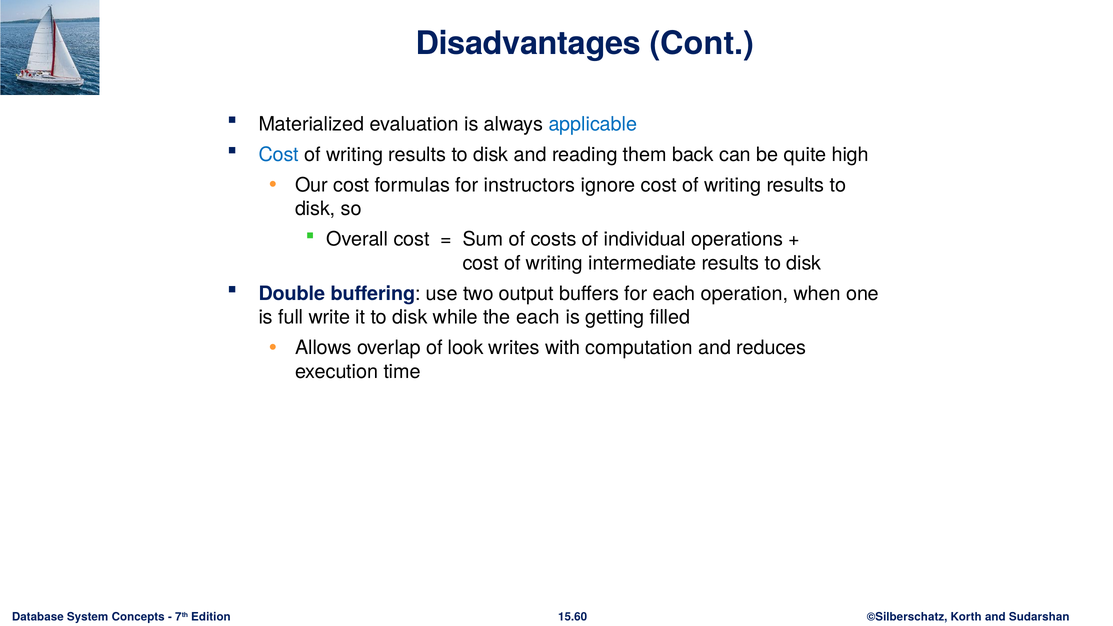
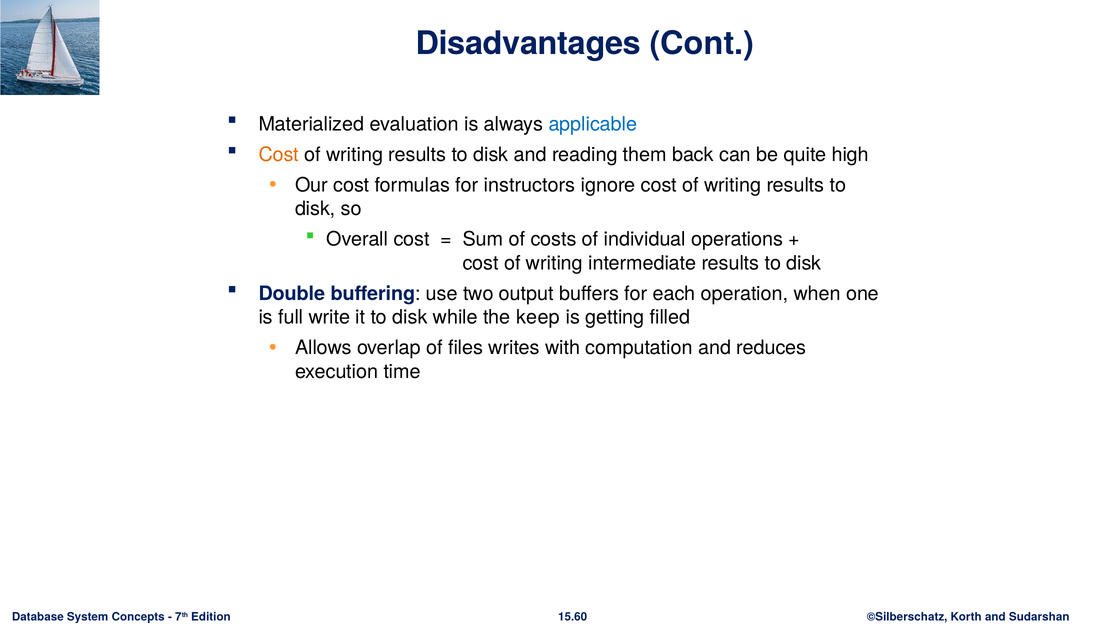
Cost at (279, 155) colour: blue -> orange
the each: each -> keep
look: look -> files
